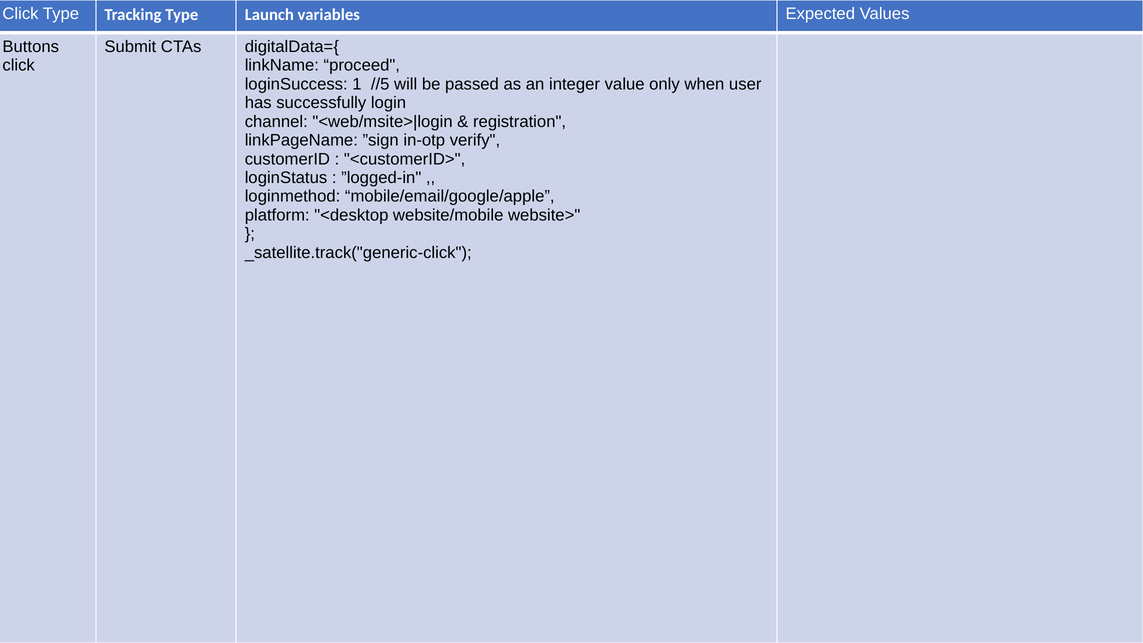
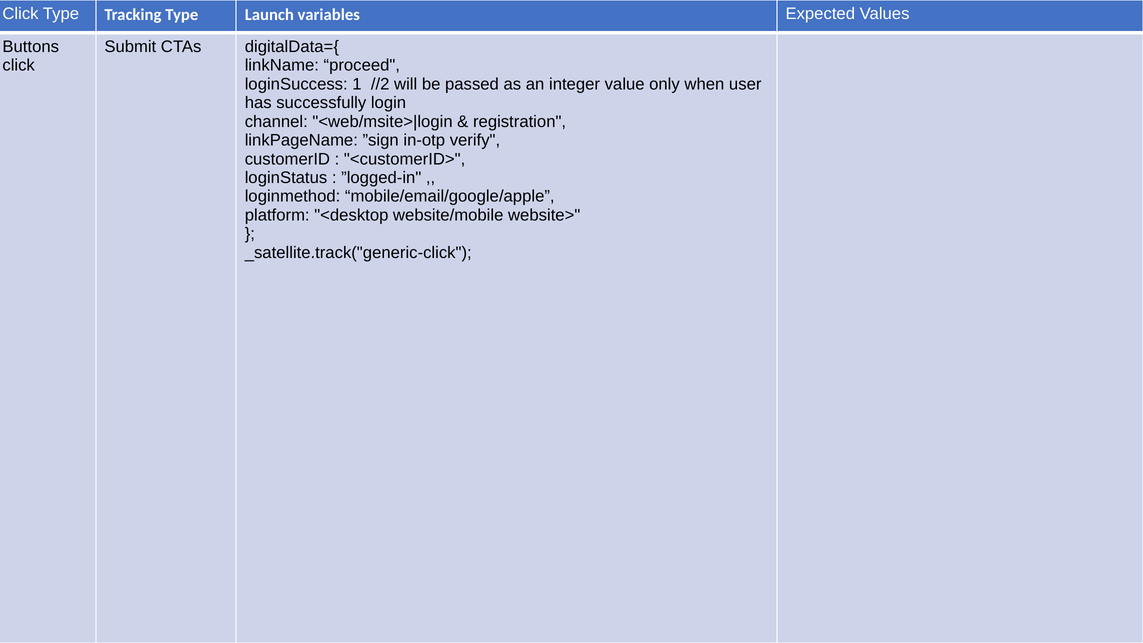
//5: //5 -> //2
